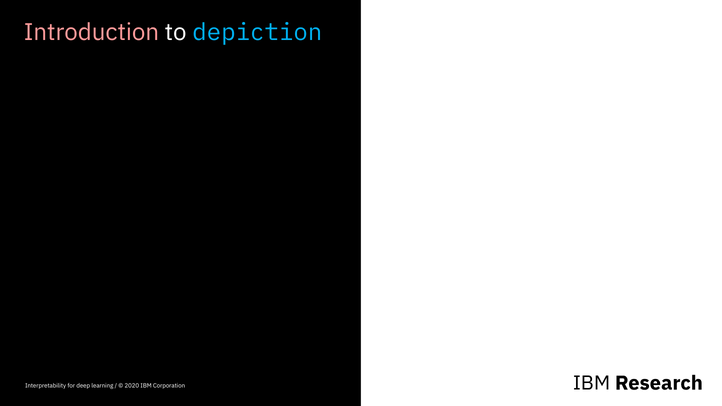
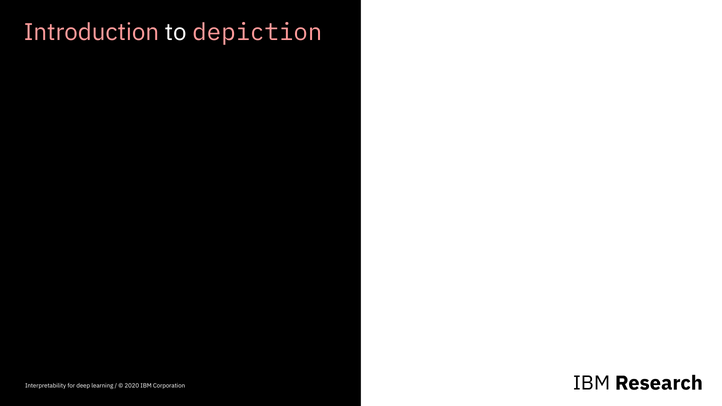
depiction colour: light blue -> pink
